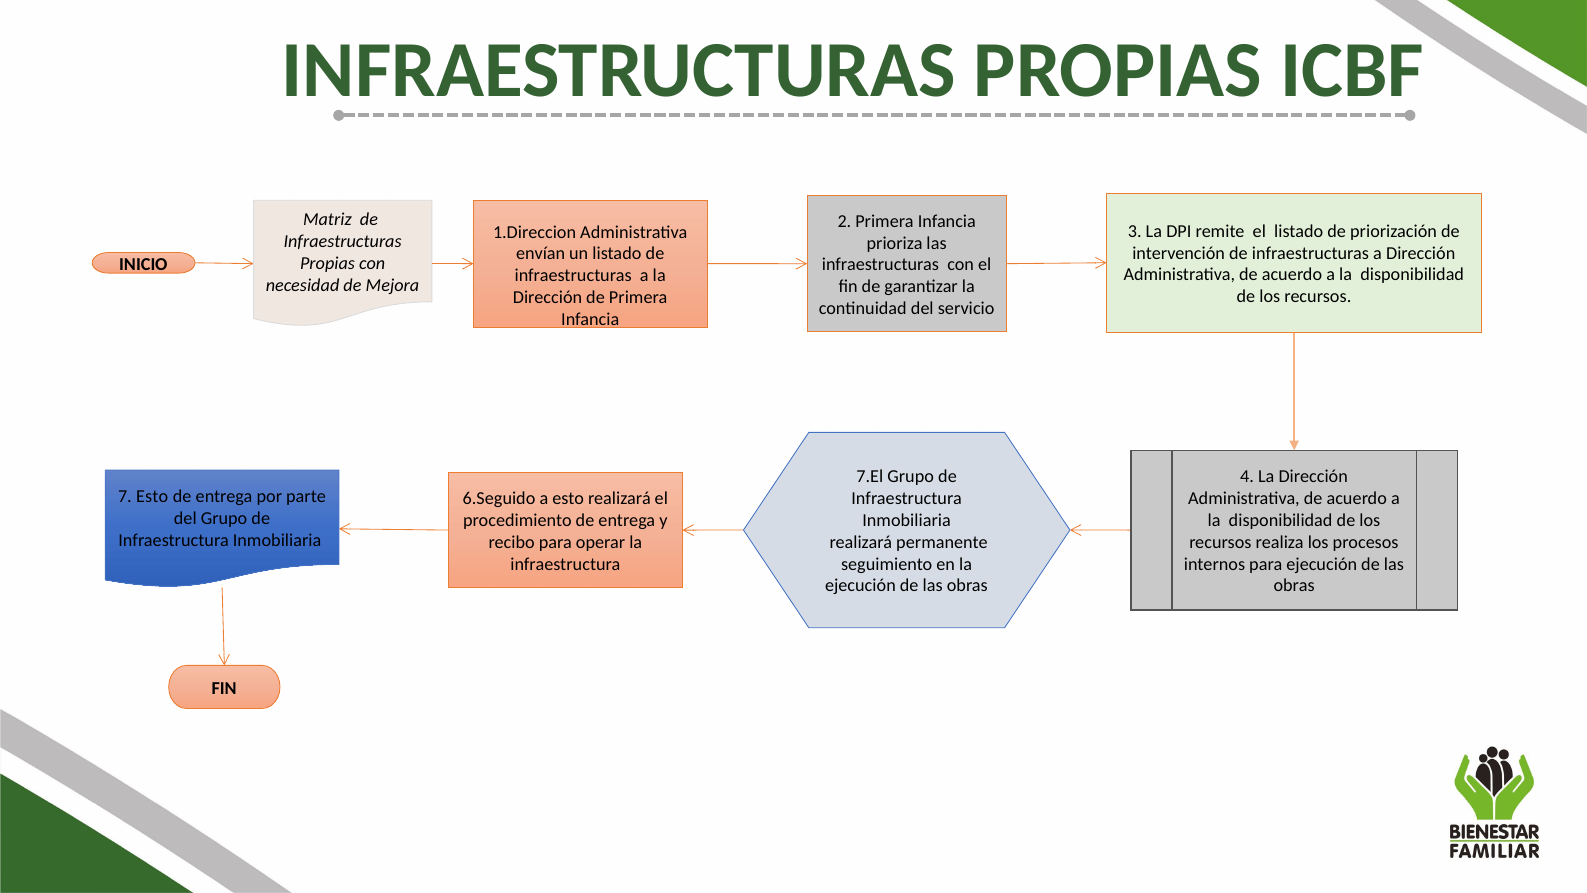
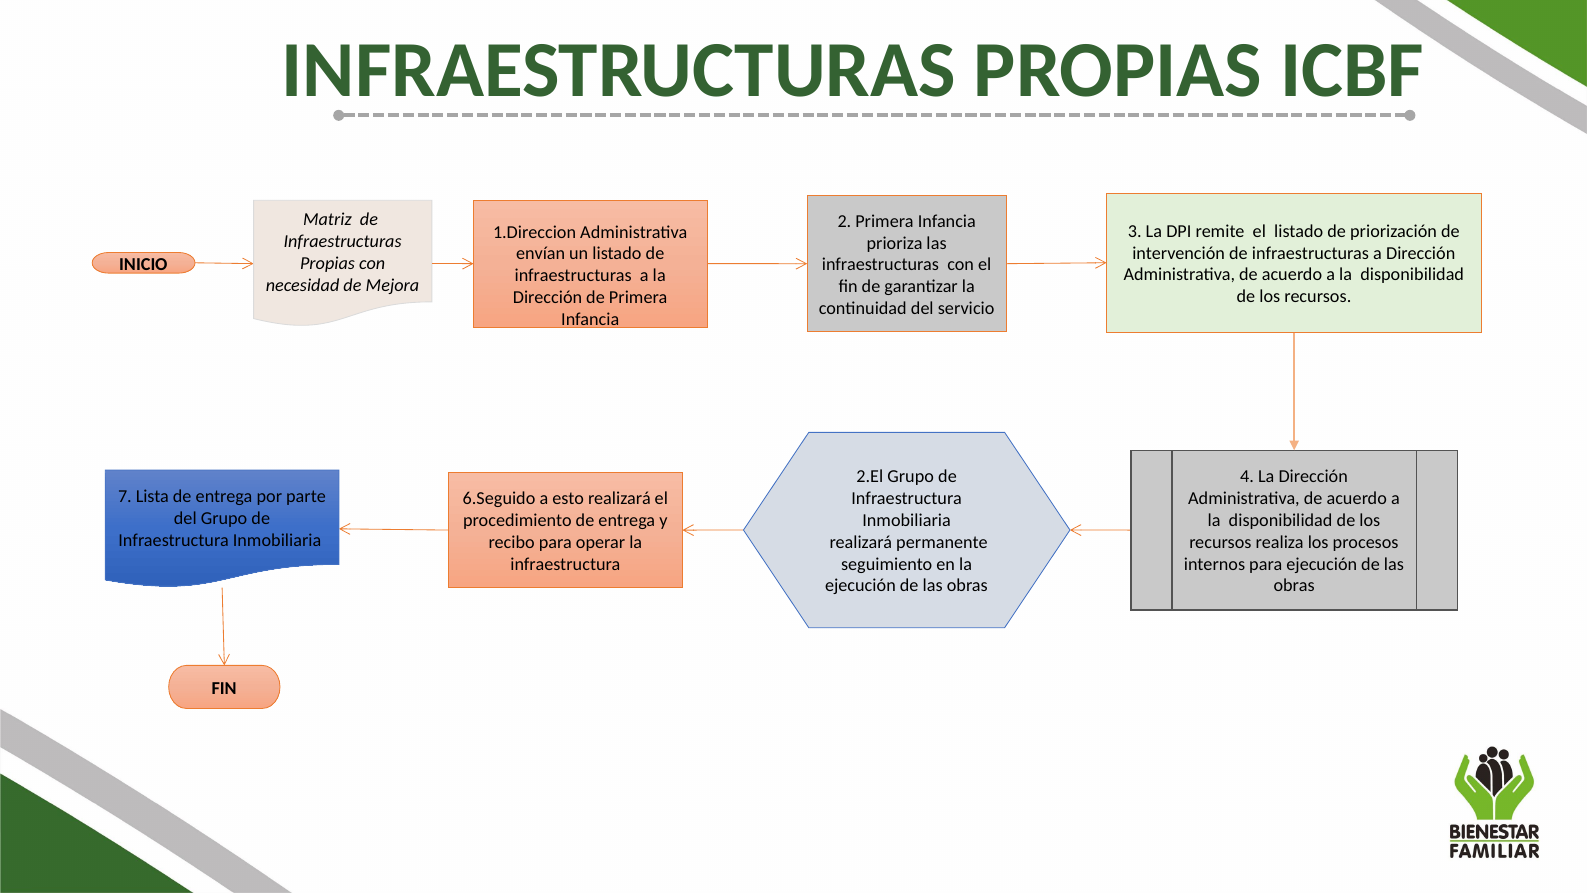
7.El: 7.El -> 2.El
7 Esto: Esto -> Lista
